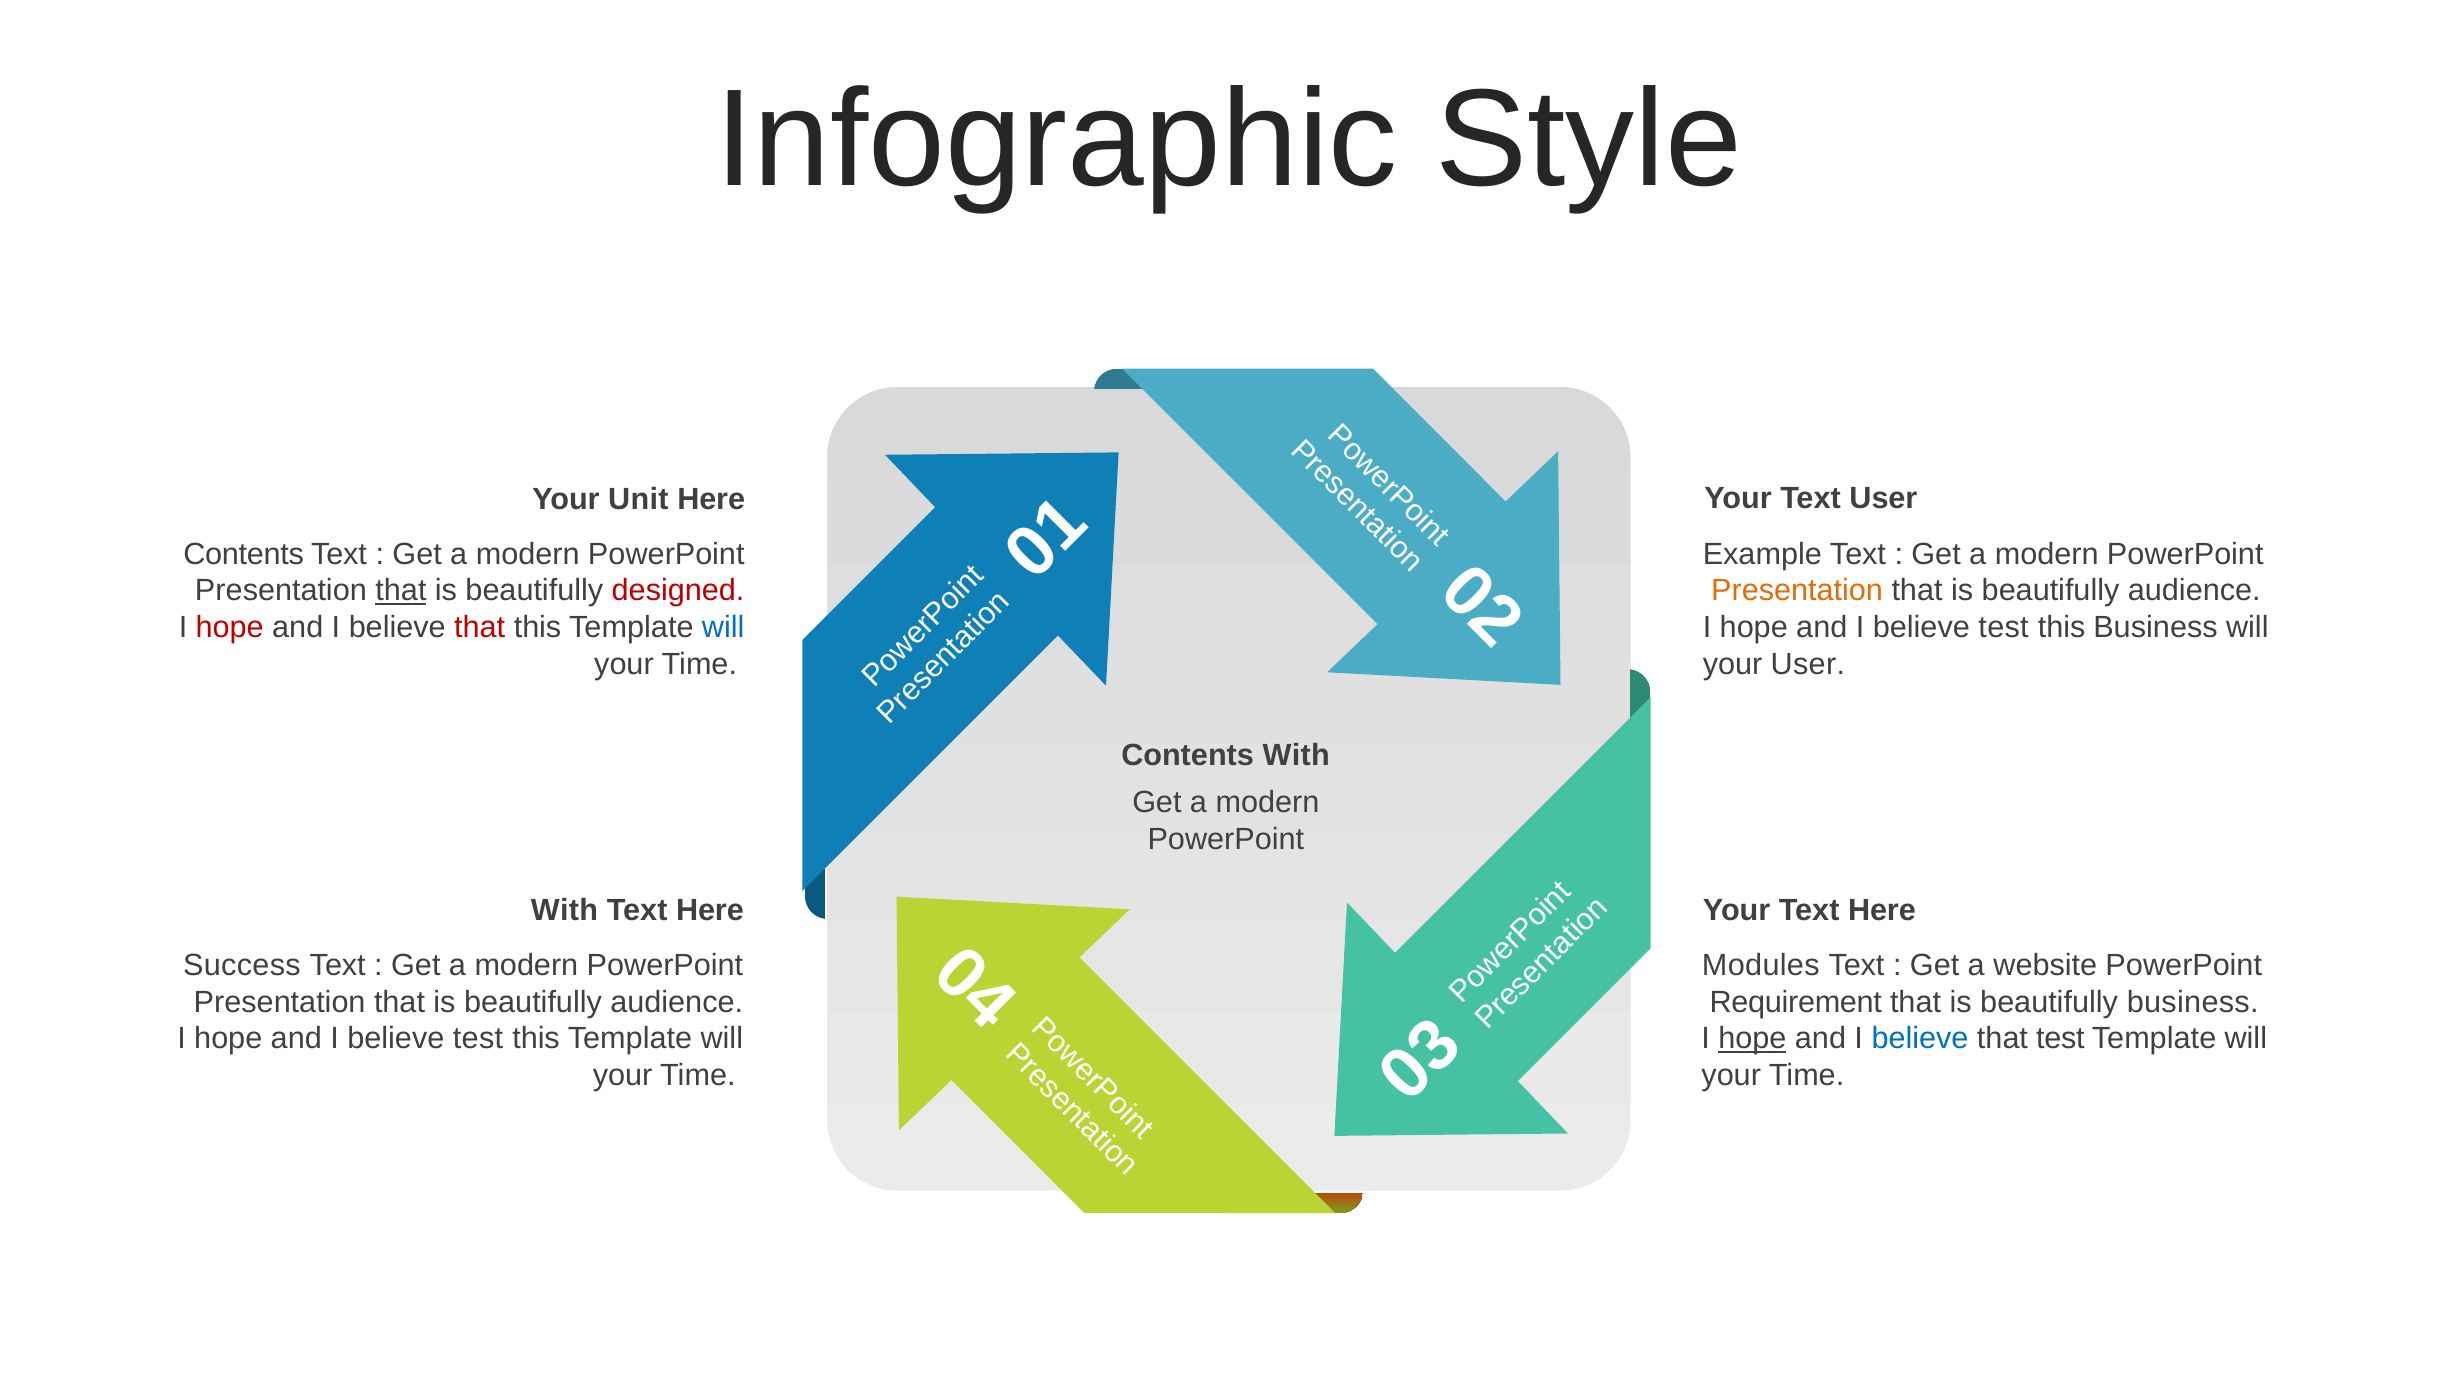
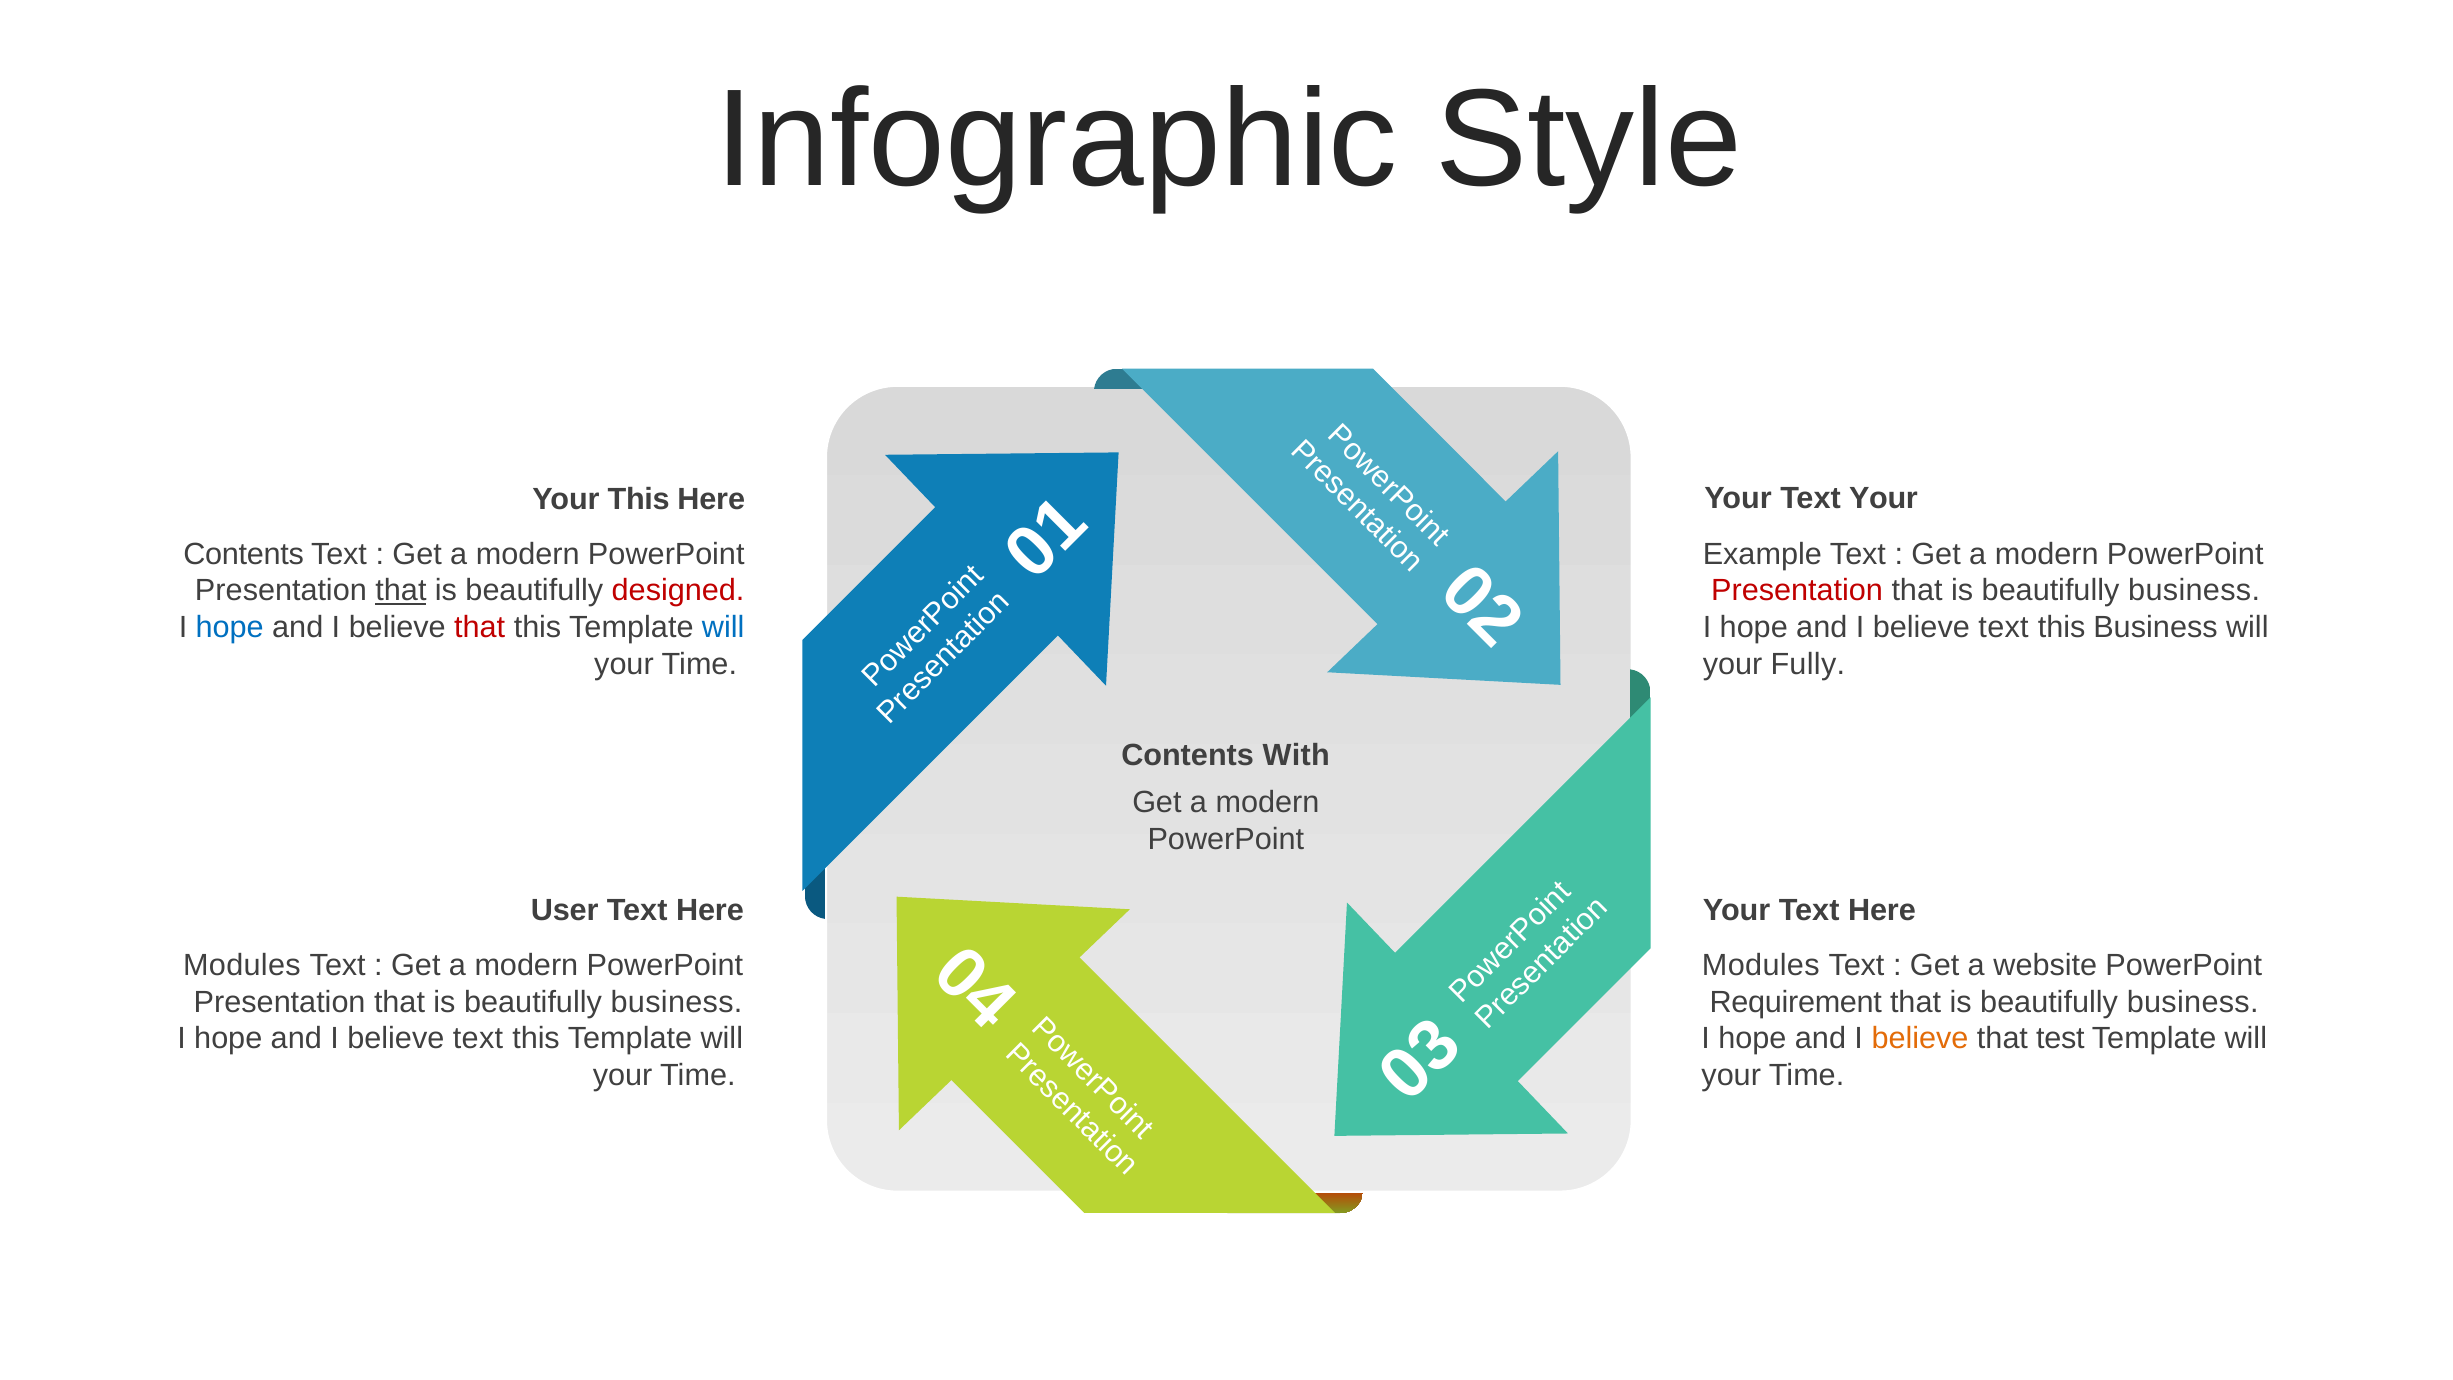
Text User: User -> Your
Your Unit: Unit -> This
Presentation at (1797, 591) colour: orange -> red
audience at (2194, 591): audience -> business
hope at (230, 627) colour: red -> blue
test at (2004, 627): test -> text
your User: User -> Fully
With at (564, 910): With -> User
Success at (242, 965): Success -> Modules
audience at (677, 1002): audience -> business
test at (478, 1039): test -> text
hope at (1752, 1039) underline: present -> none
believe at (1920, 1039) colour: blue -> orange
